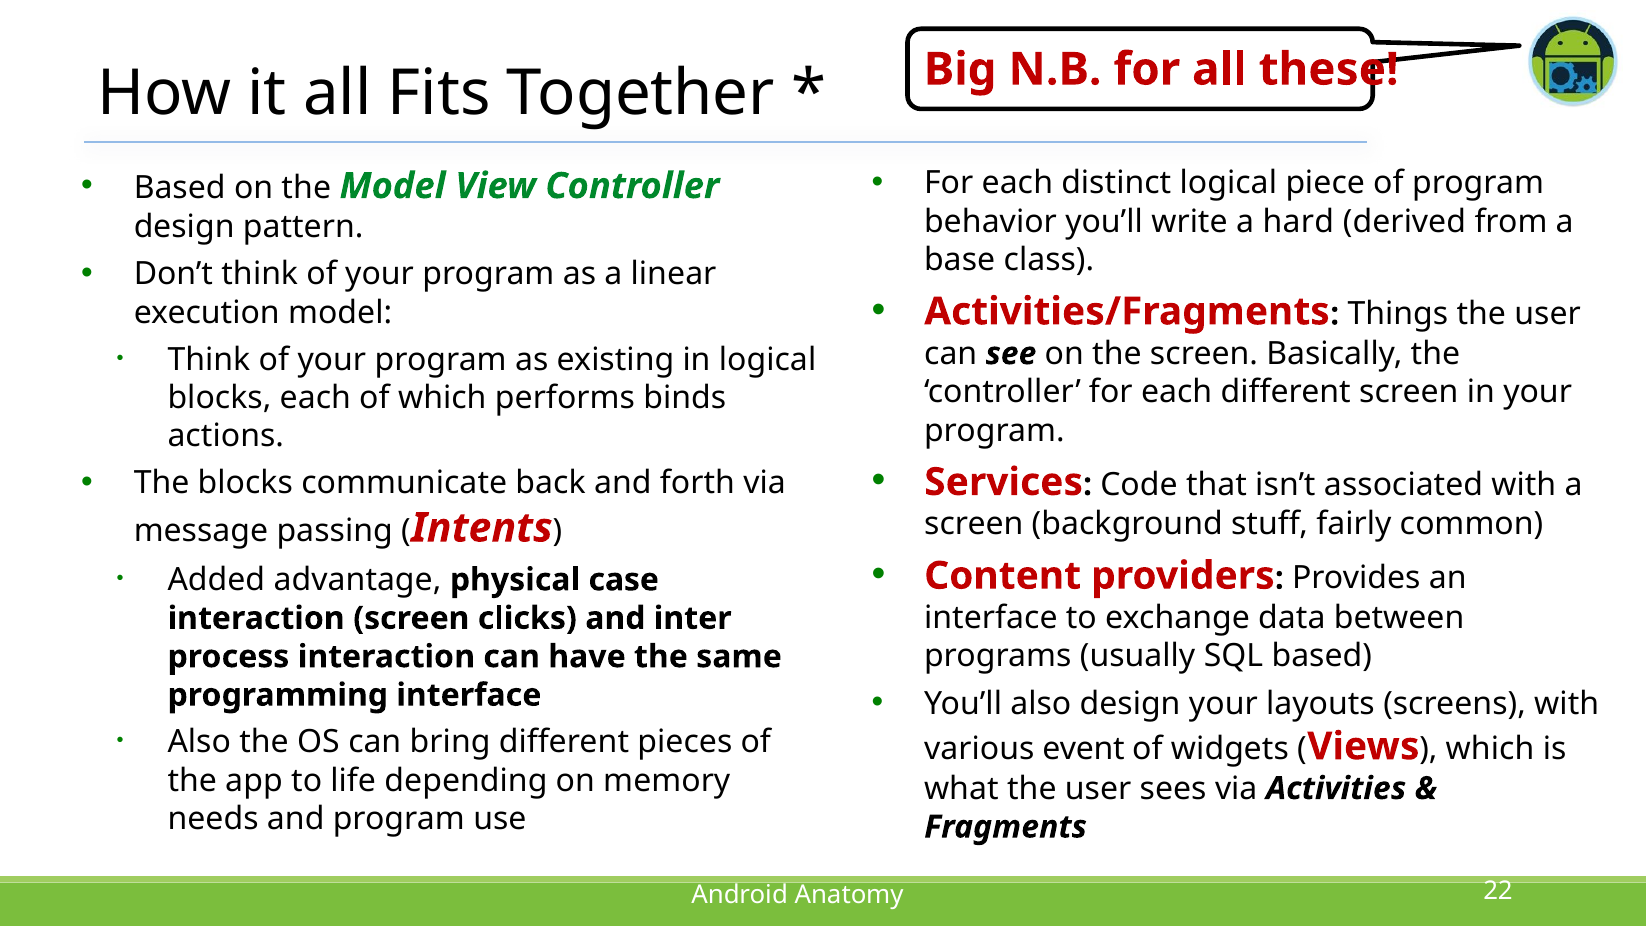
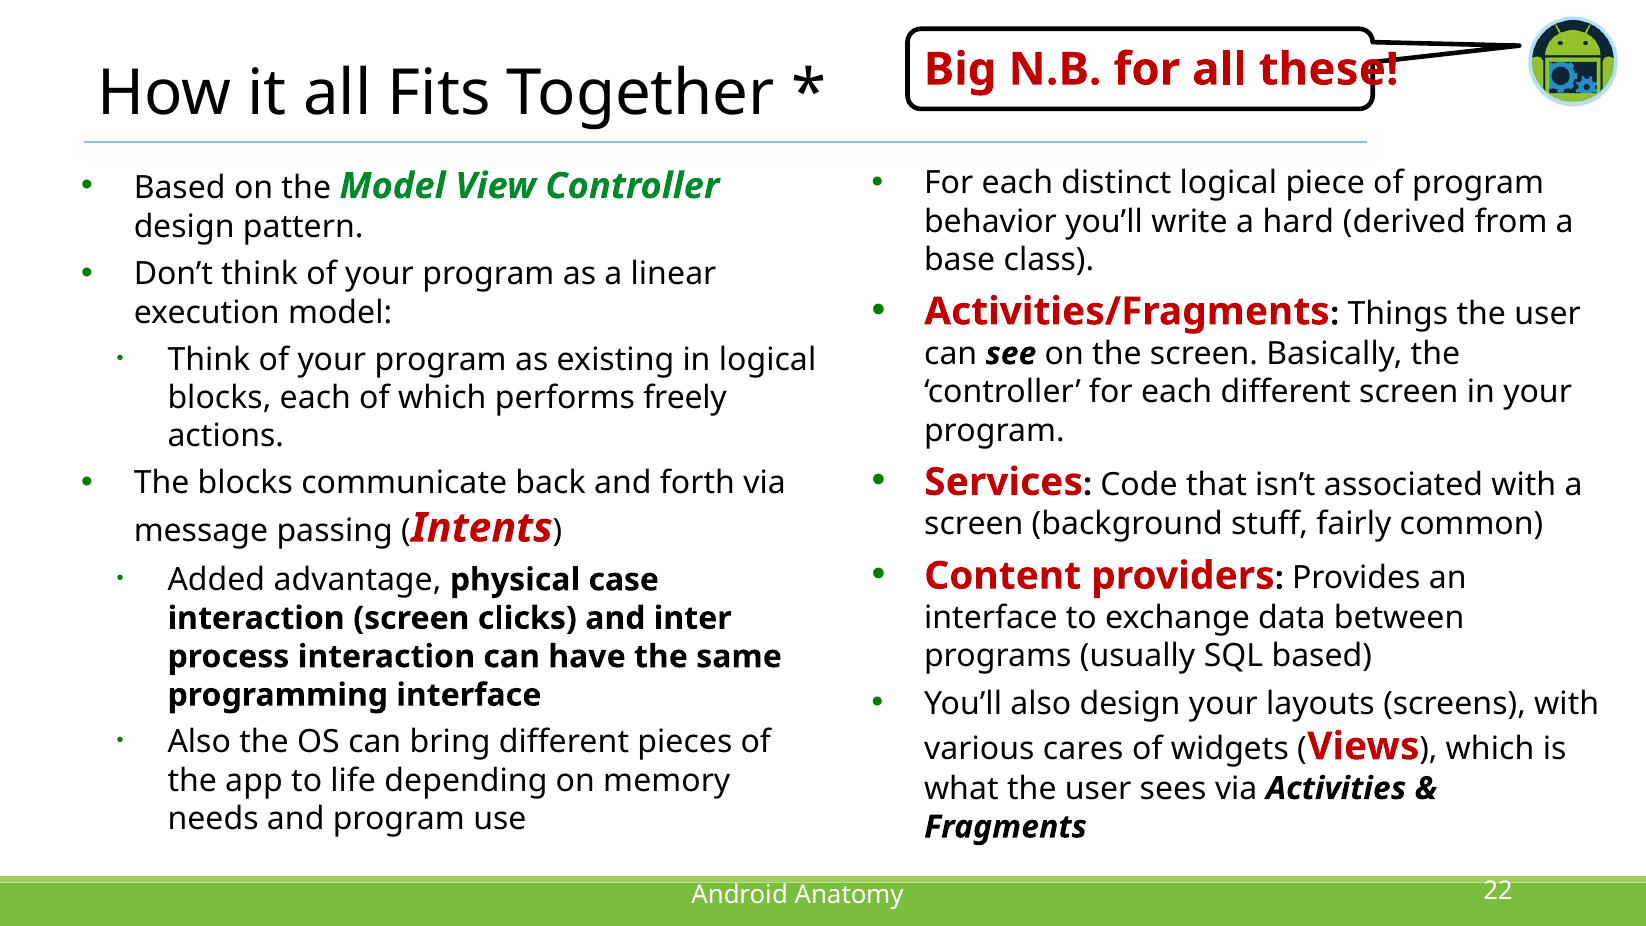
binds: binds -> freely
event: event -> cares
